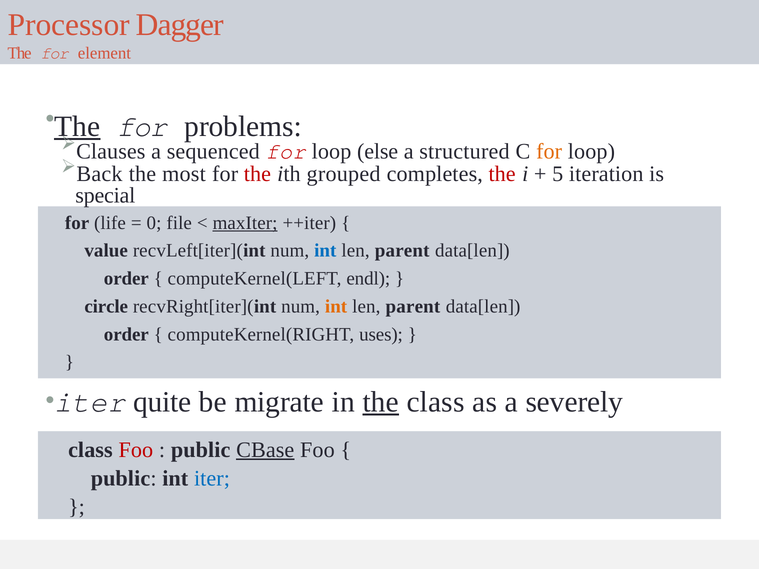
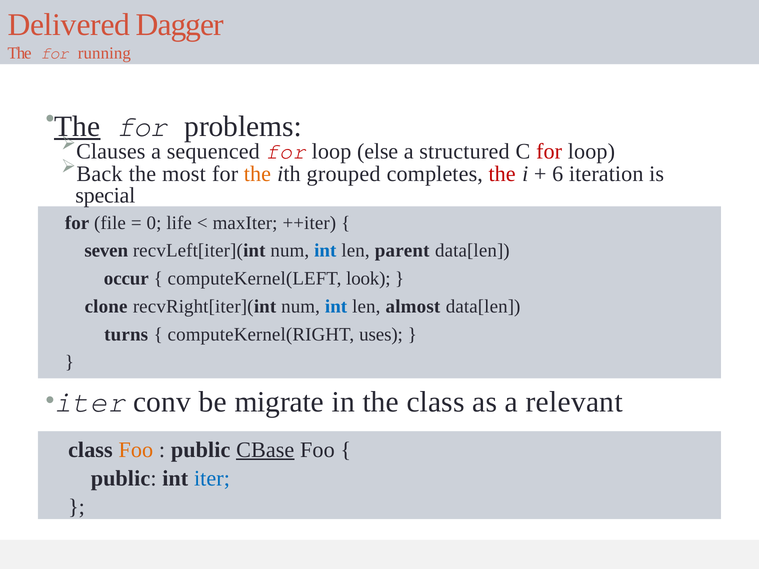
Processor: Processor -> Delivered
element: element -> running
for at (549, 152) colour: orange -> red
the at (257, 174) colour: red -> orange
5: 5 -> 6
life: life -> file
file: file -> life
maxIter underline: present -> none
value: value -> seven
order at (126, 279): order -> occur
endl: endl -> look
circle: circle -> clone
int at (336, 307) colour: orange -> blue
parent at (413, 307): parent -> almost
order at (126, 334): order -> turns
quite: quite -> conv
the at (381, 402) underline: present -> none
severely: severely -> relevant
Foo at (136, 450) colour: red -> orange
